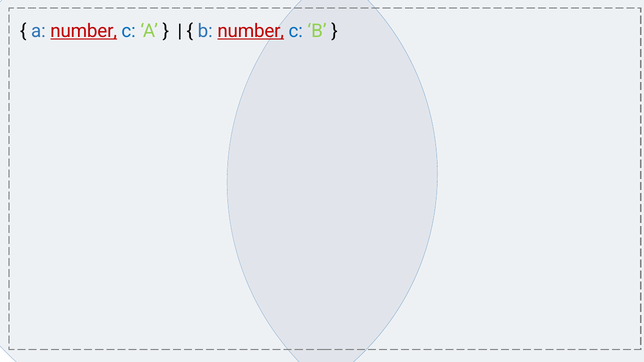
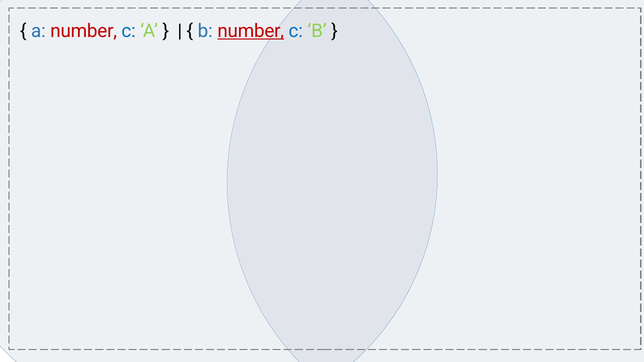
number at (84, 31) underline: present -> none
